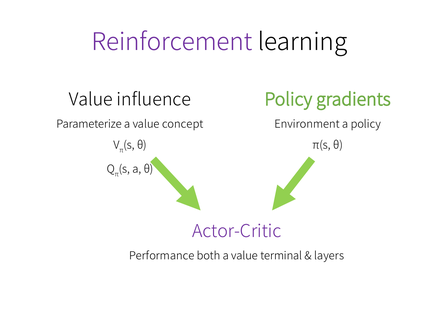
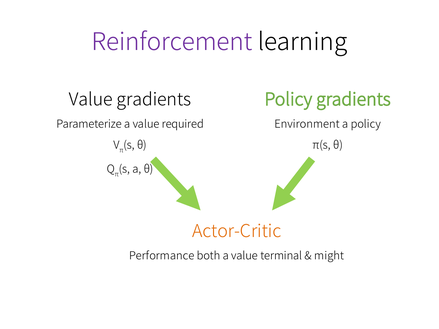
Value influence: influence -> gradients
concept: concept -> required
Actor-Critic colour: purple -> orange
layers: layers -> might
